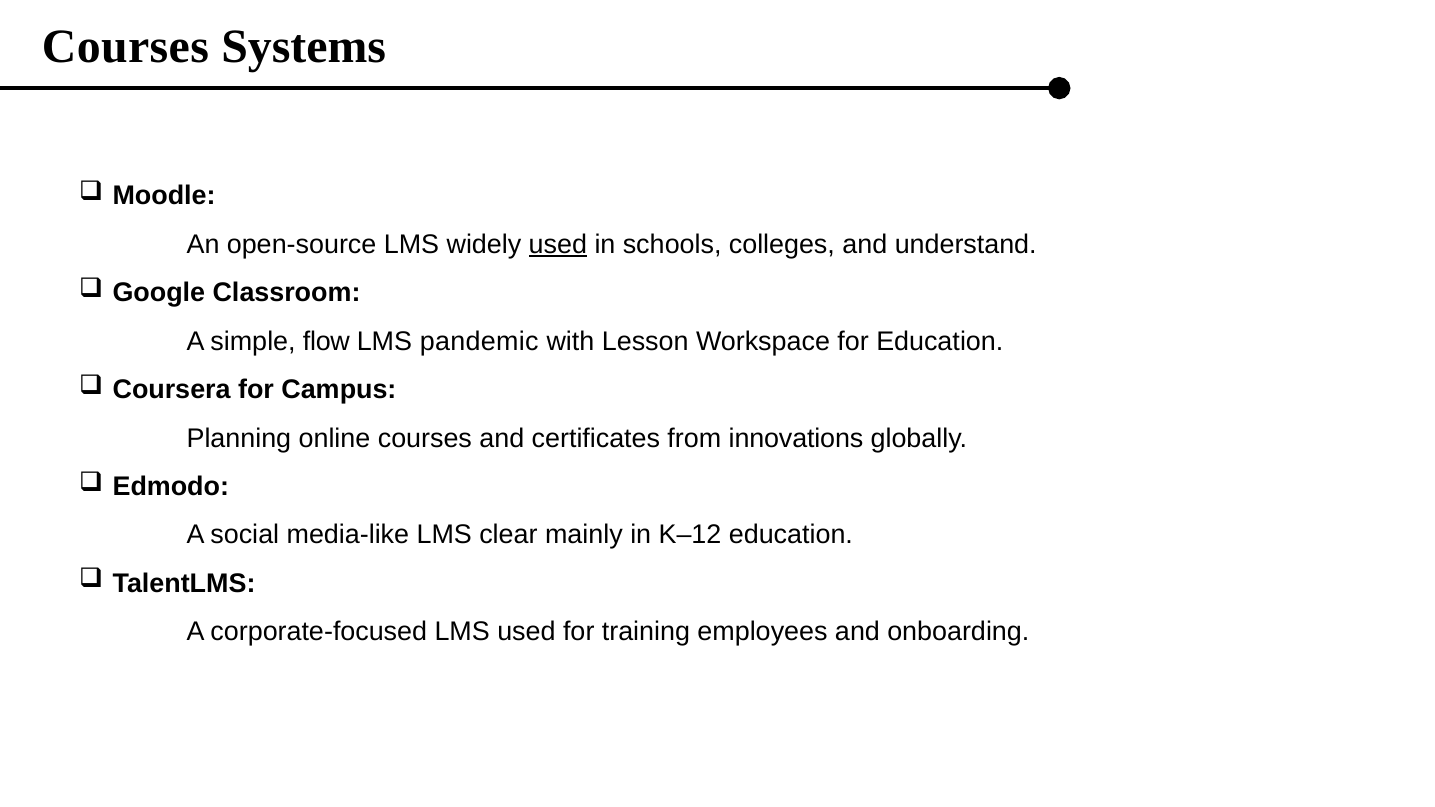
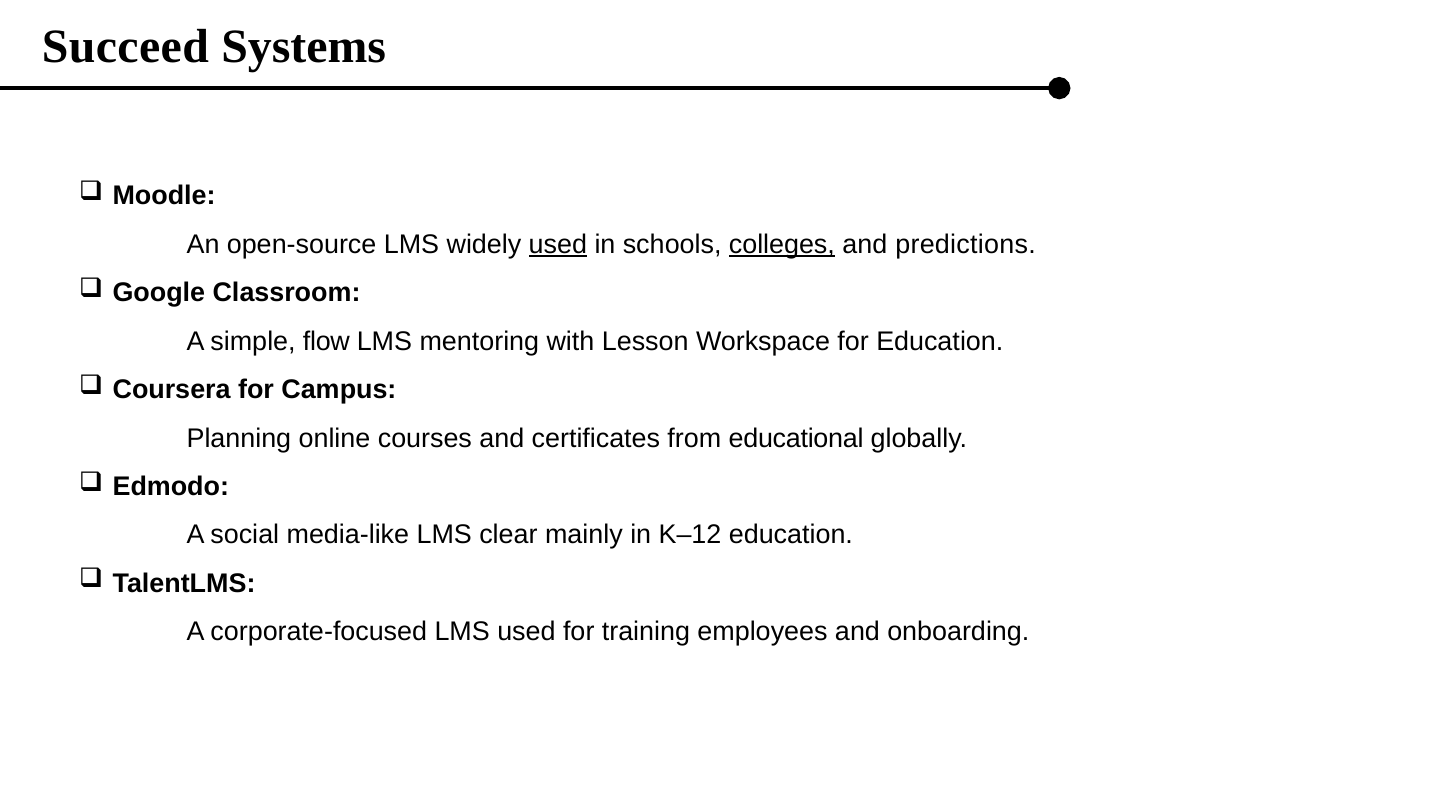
Courses at (125, 47): Courses -> Succeed
colleges underline: none -> present
understand: understand -> predictions
pandemic: pandemic -> mentoring
innovations: innovations -> educational
